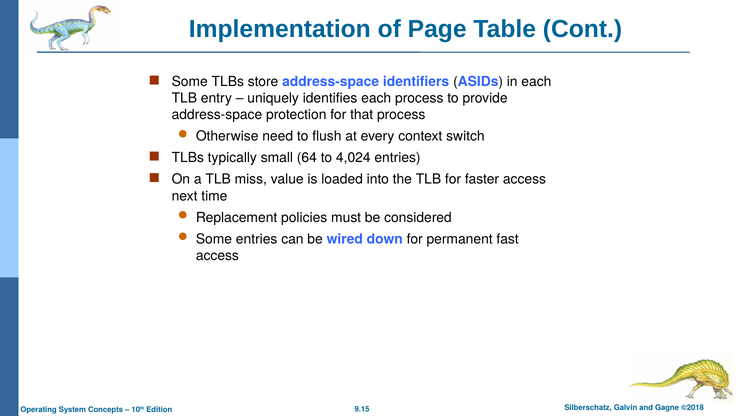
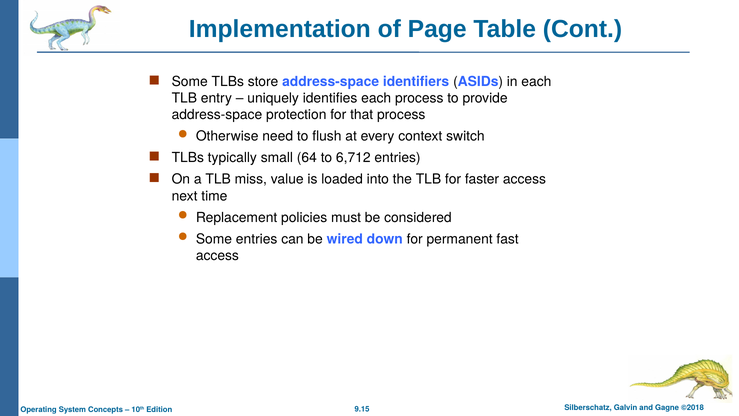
4,024: 4,024 -> 6,712
